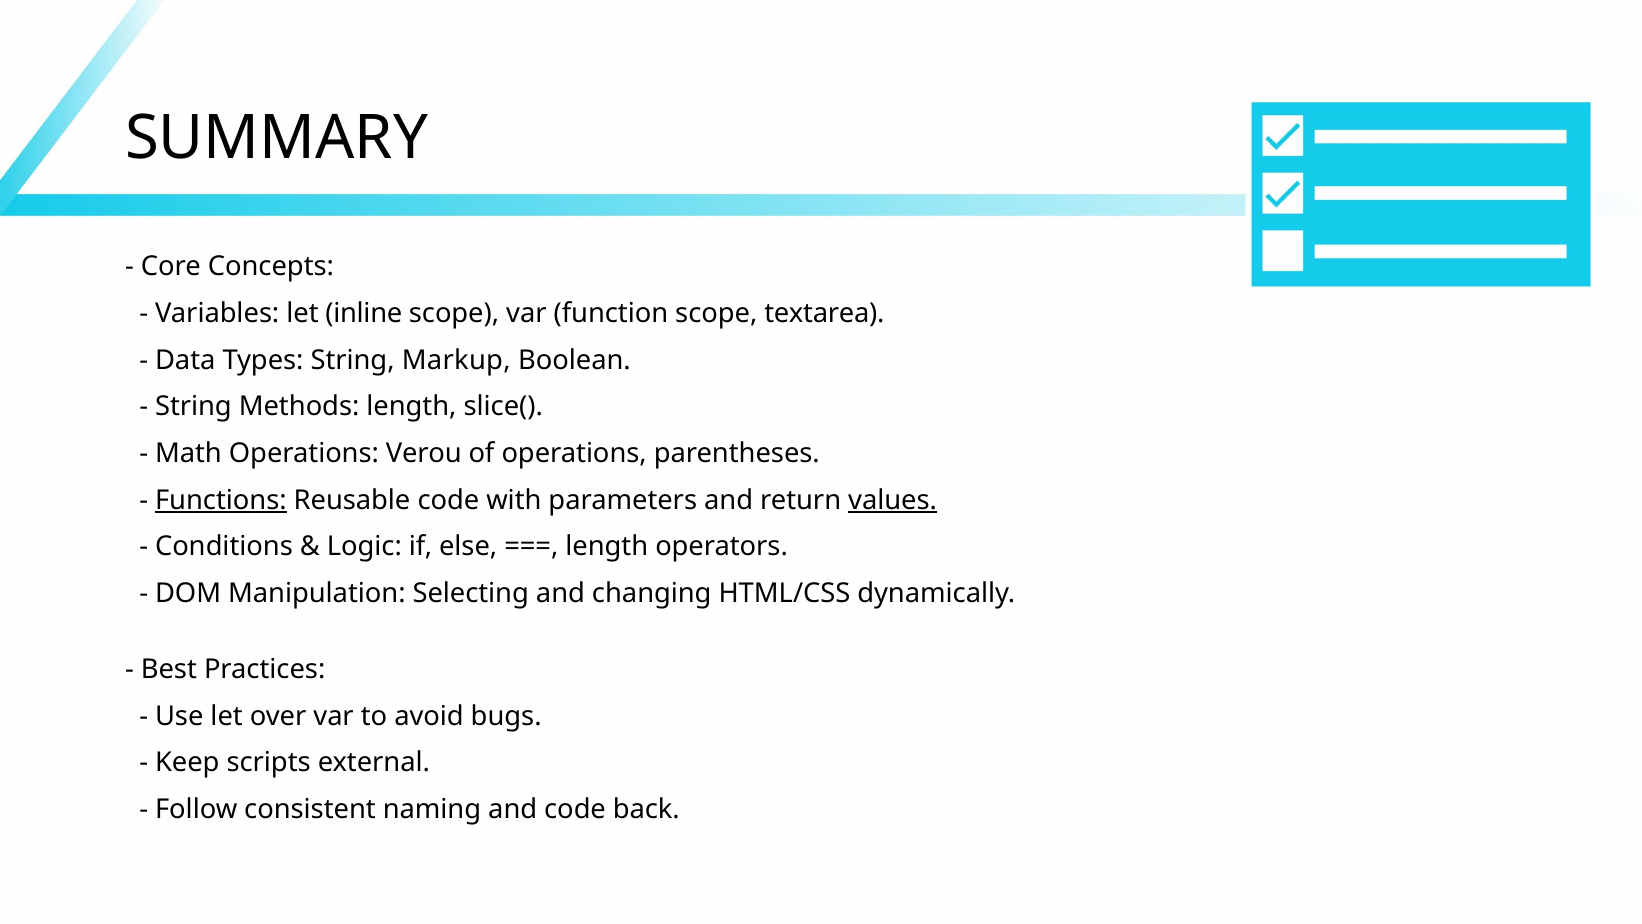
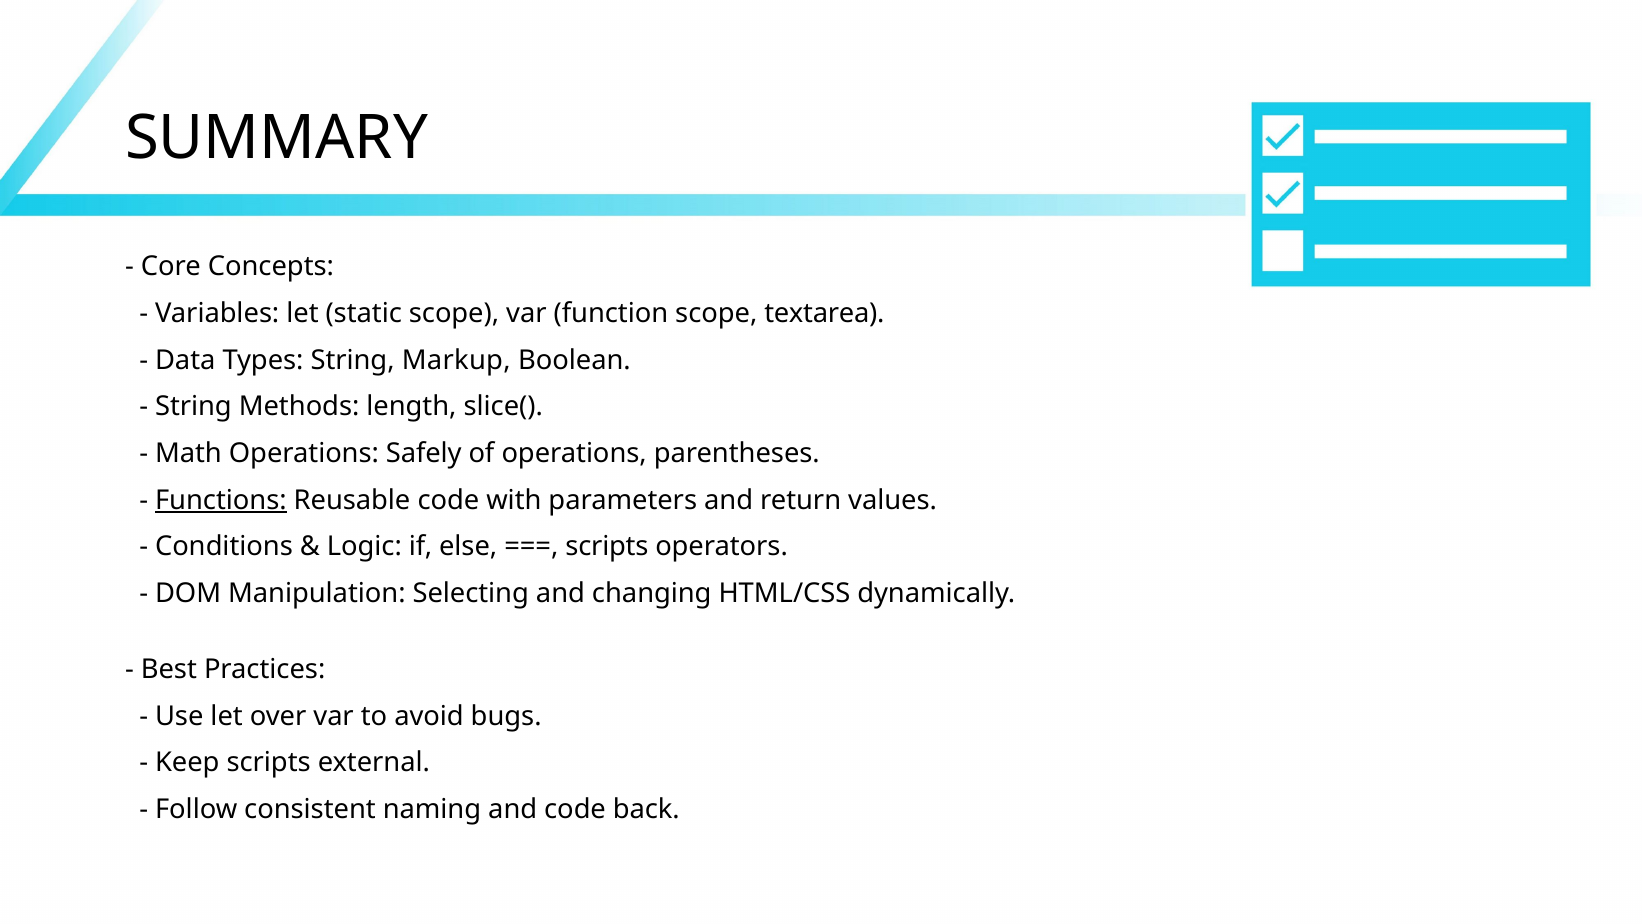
inline: inline -> static
Verou: Verou -> Safely
values underline: present -> none
length at (607, 546): length -> scripts
